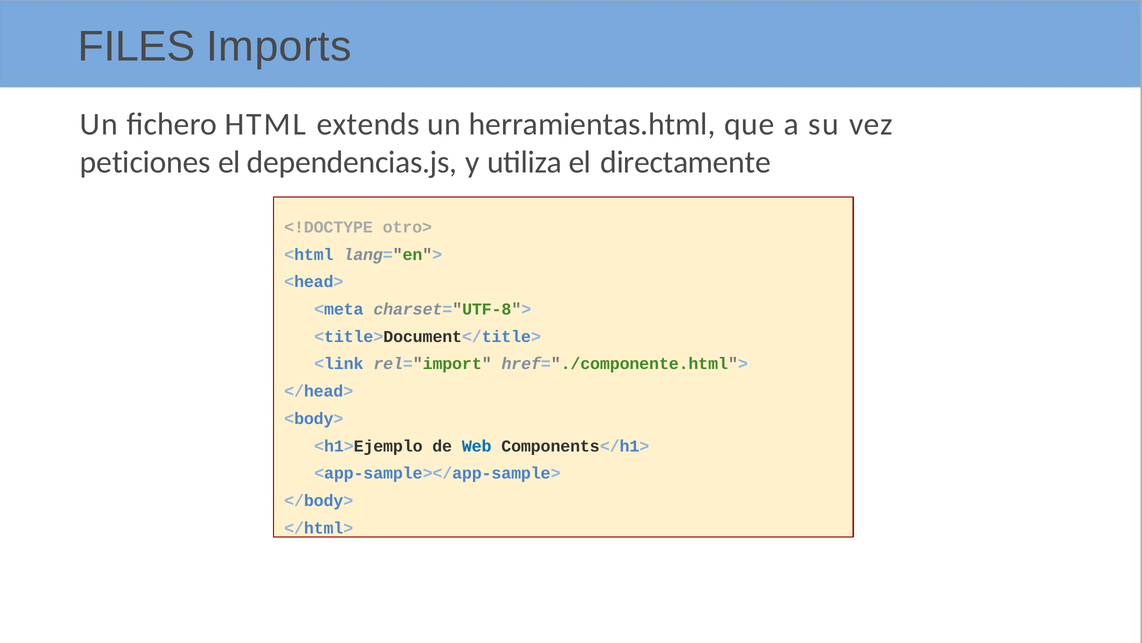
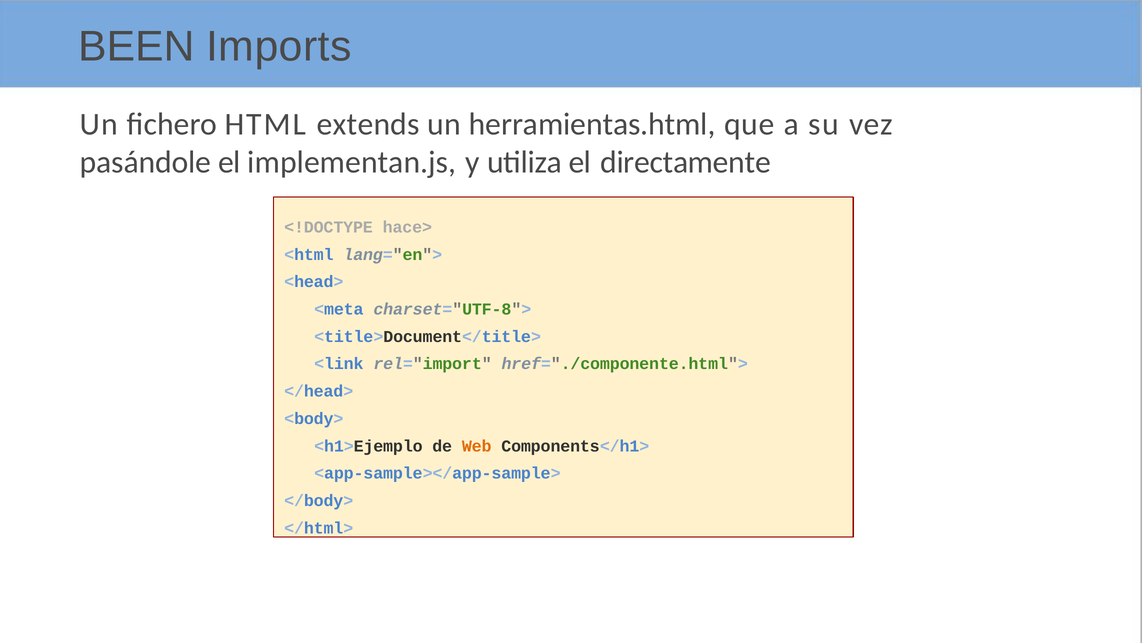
FILES: FILES -> BEEN
peticiones: peticiones -> pasándole
dependencias.js: dependencias.js -> implementan.js
otro>: otro> -> hace>
Web colour: blue -> orange
